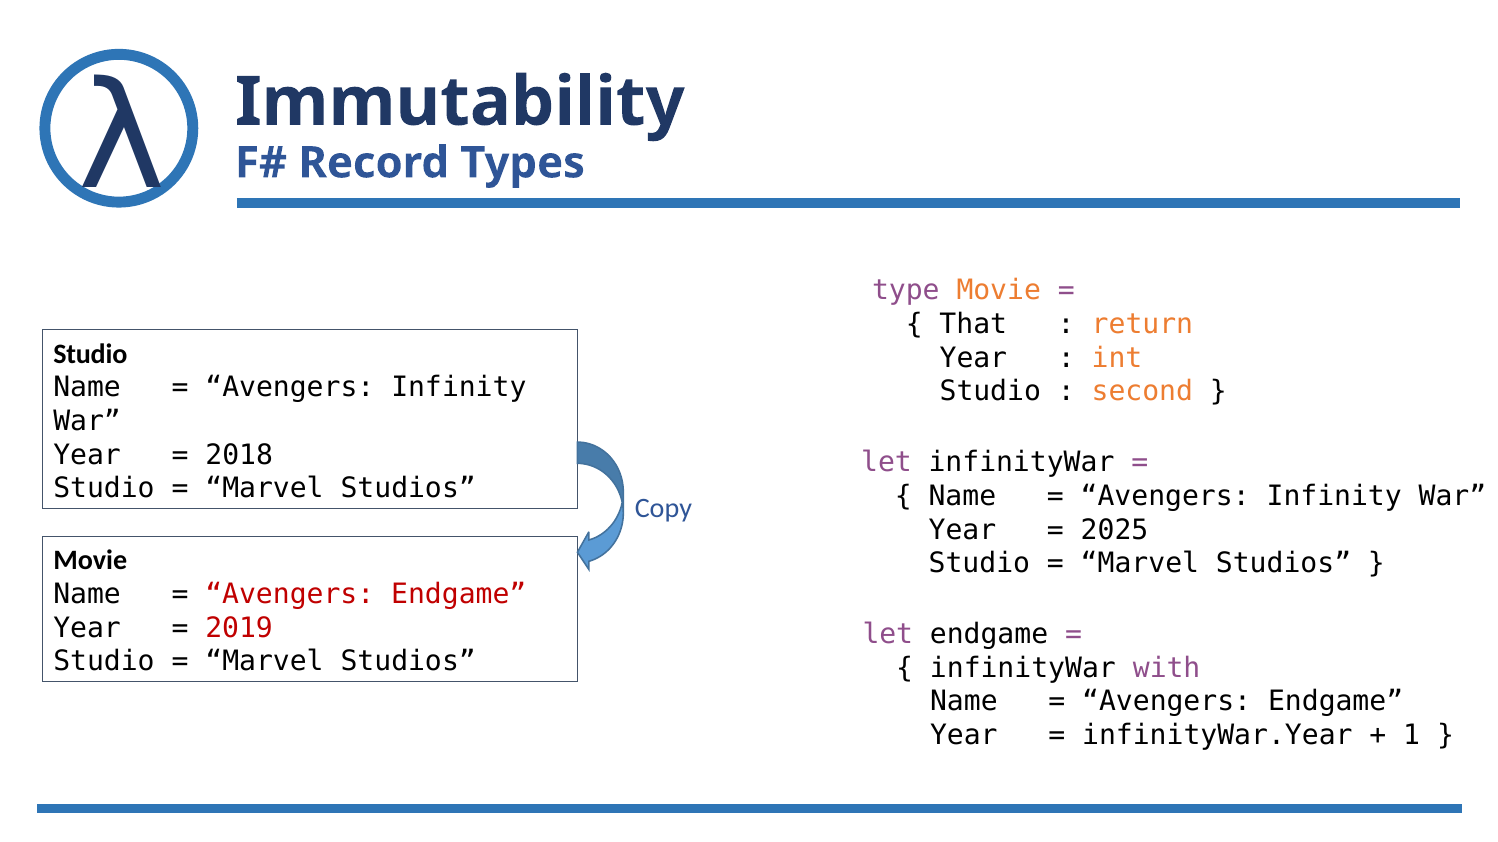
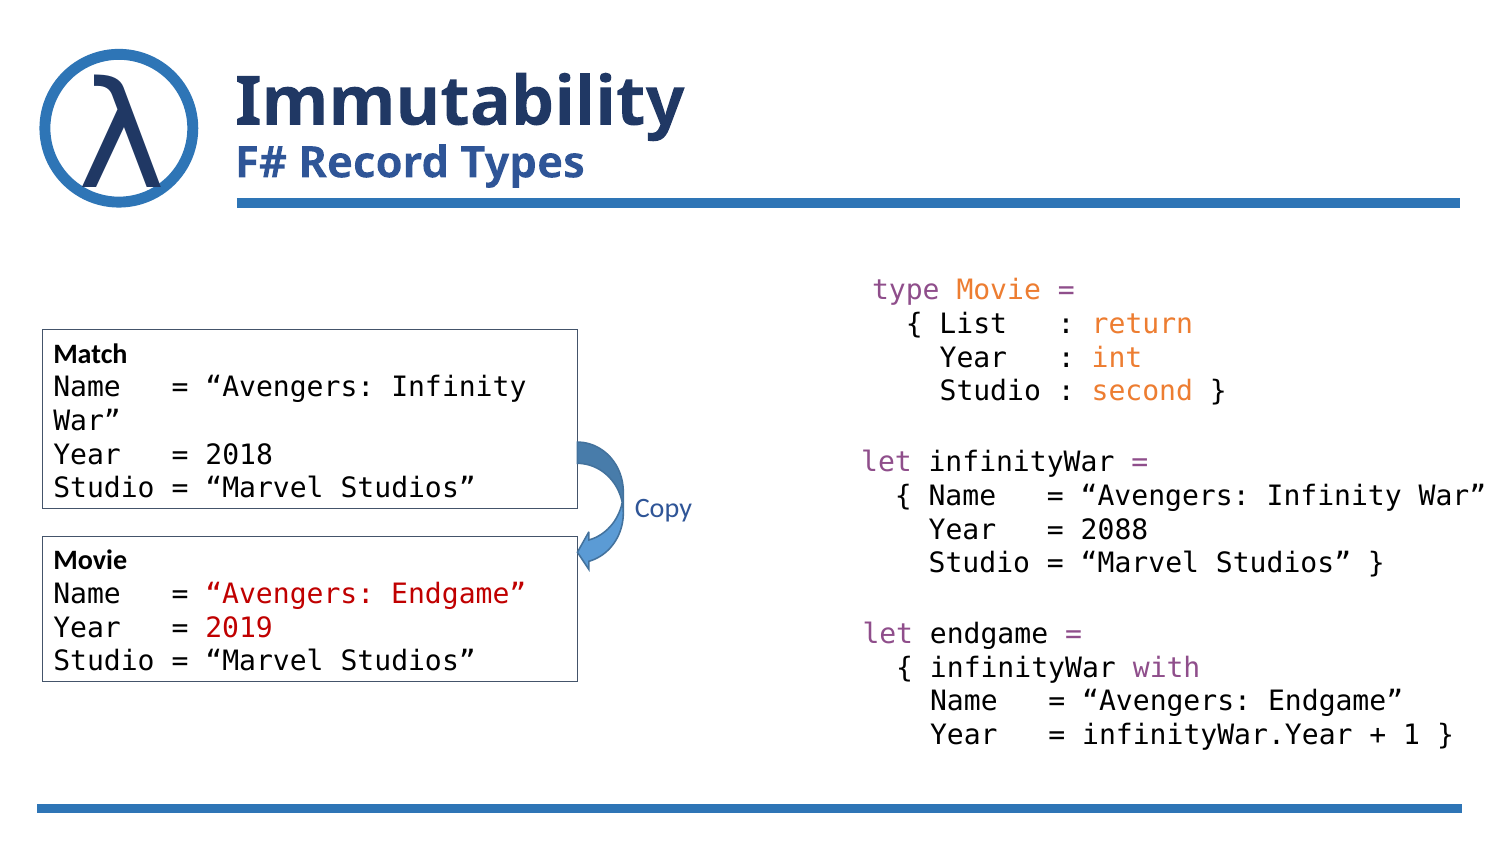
That: That -> List
Studio at (90, 354): Studio -> Match
2025: 2025 -> 2088
